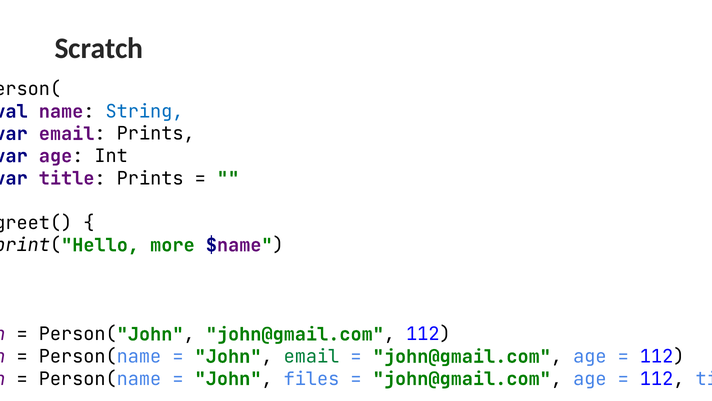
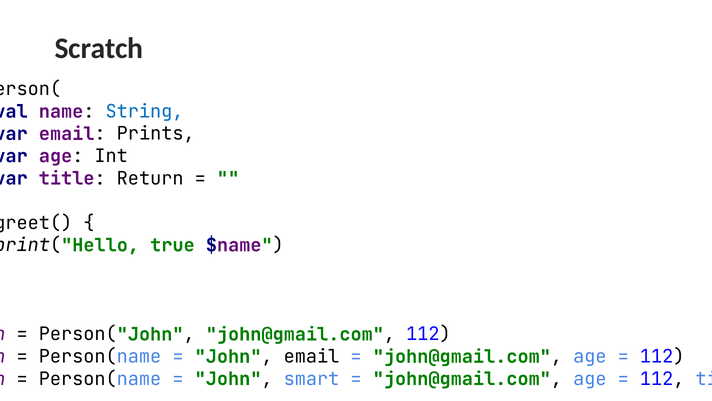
title Prints: Prints -> Return
more: more -> true
email at (312, 356) colour: green -> black
files: files -> smart
